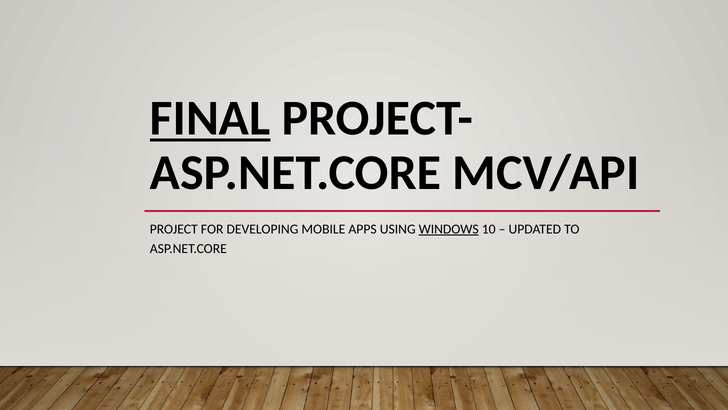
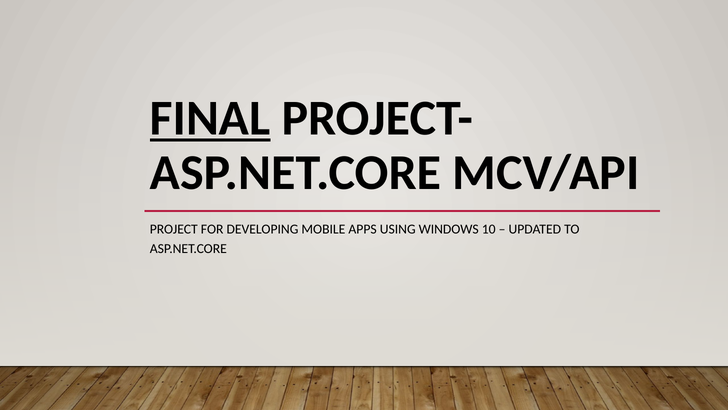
WINDOWS underline: present -> none
